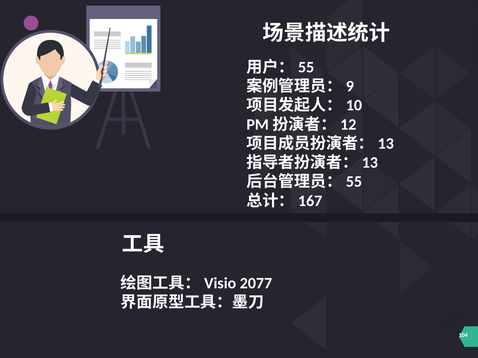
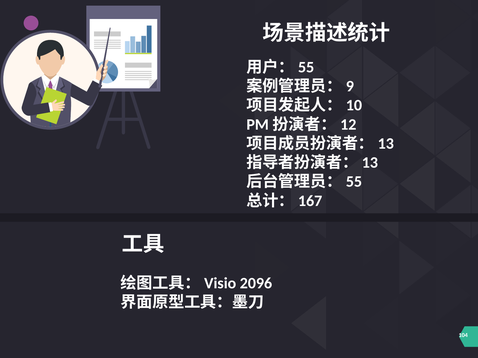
2077: 2077 -> 2096
